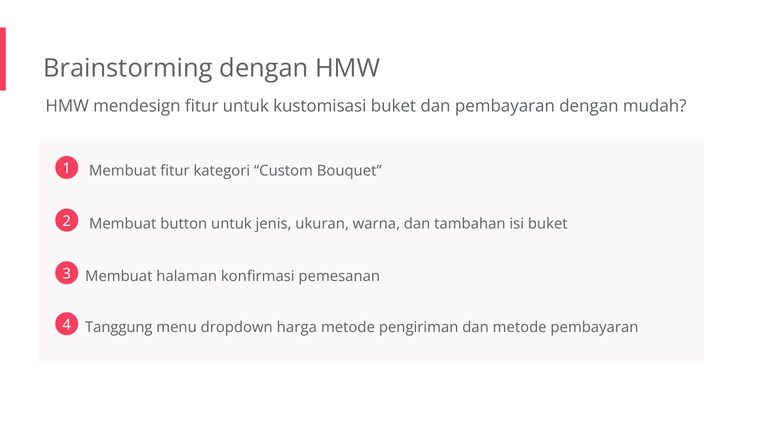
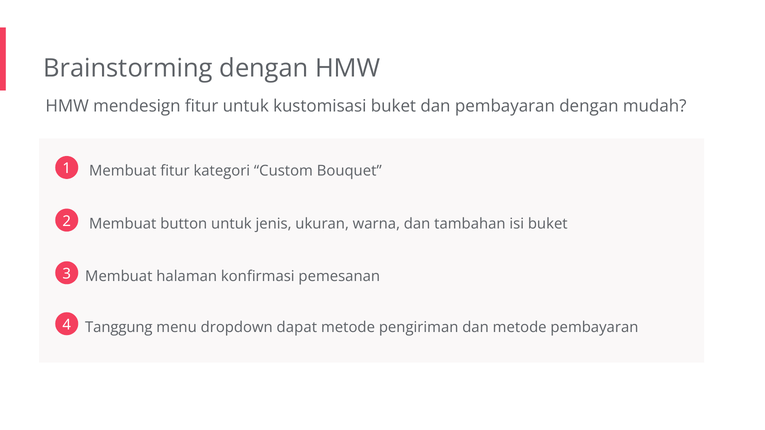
harga: harga -> dapat
